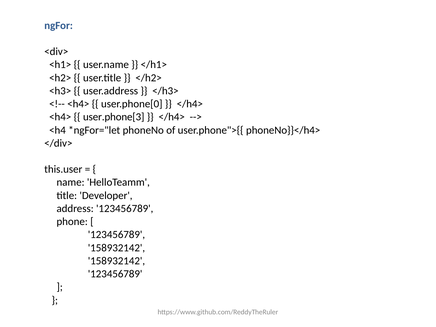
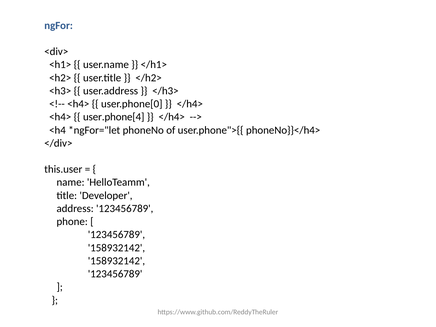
user.phone[3: user.phone[3 -> user.phone[4
